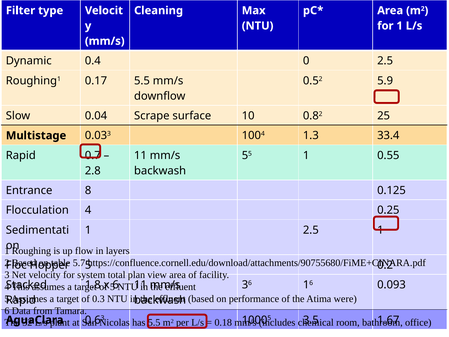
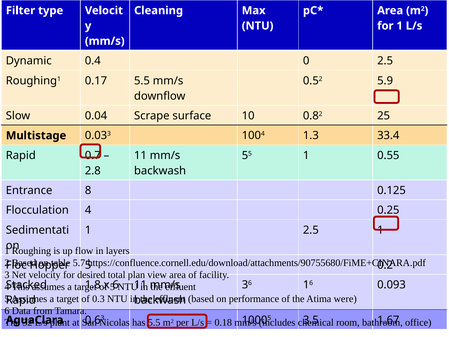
system: system -> desired
